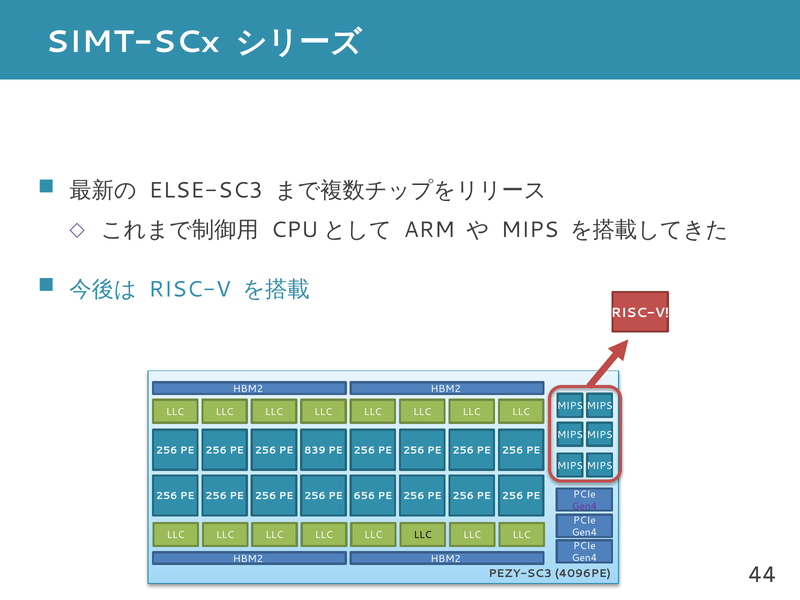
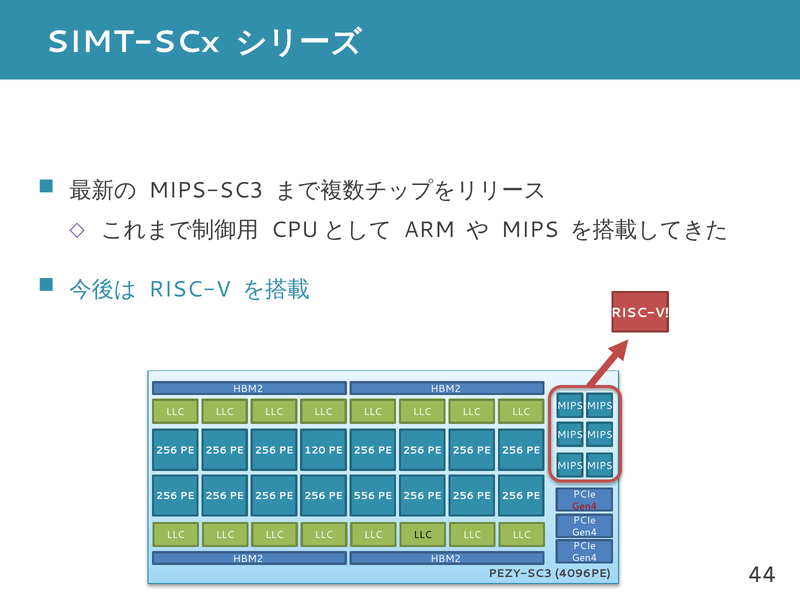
ELSE-SC3: ELSE-SC3 -> MIPS-SC3
839: 839 -> 120
656: 656 -> 556
Gen4 at (584, 506) colour: purple -> red
